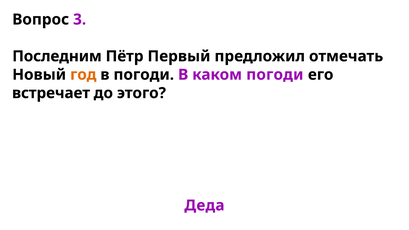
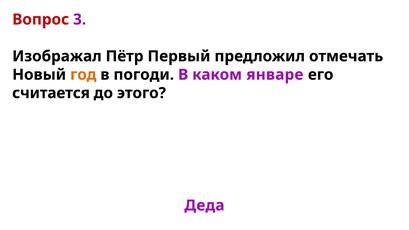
Вопрос colour: black -> red
Последним: Последним -> Изображал
каком погоди: погоди -> январе
встречает: встречает -> считается
